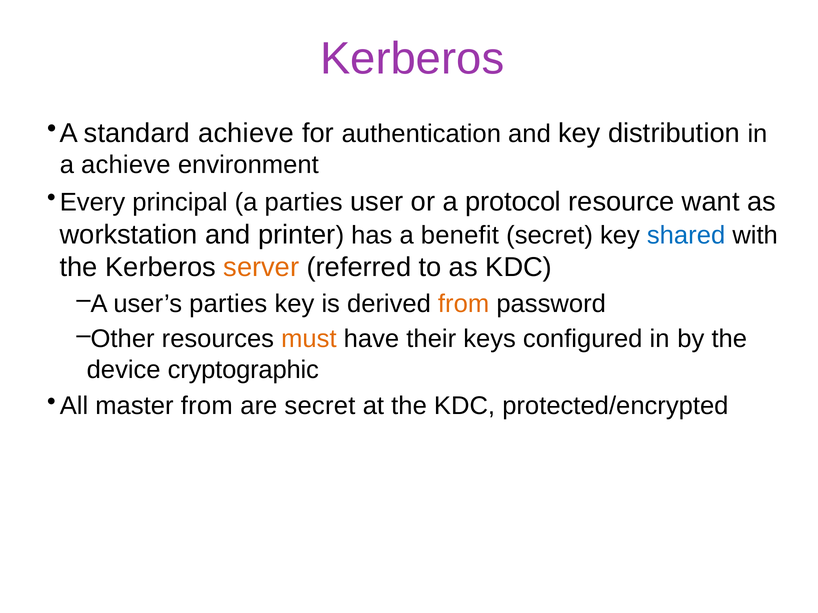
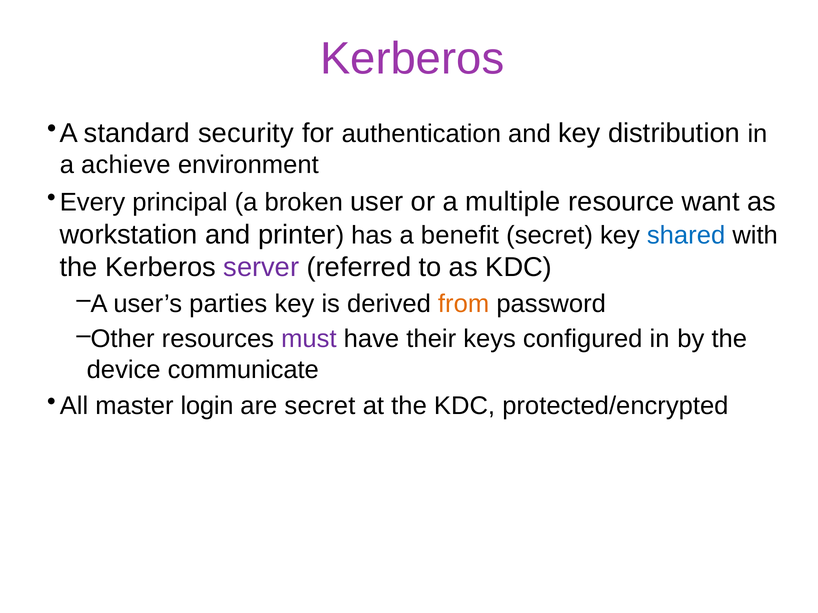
standard achieve: achieve -> security
a parties: parties -> broken
protocol: protocol -> multiple
server colour: orange -> purple
must colour: orange -> purple
cryptographic: cryptographic -> communicate
master from: from -> login
